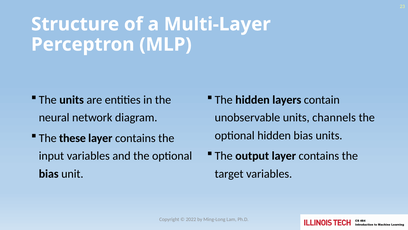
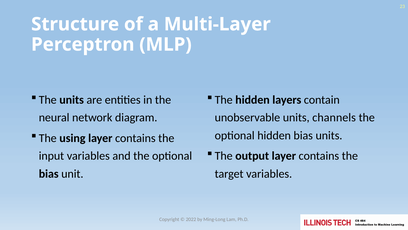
these: these -> using
